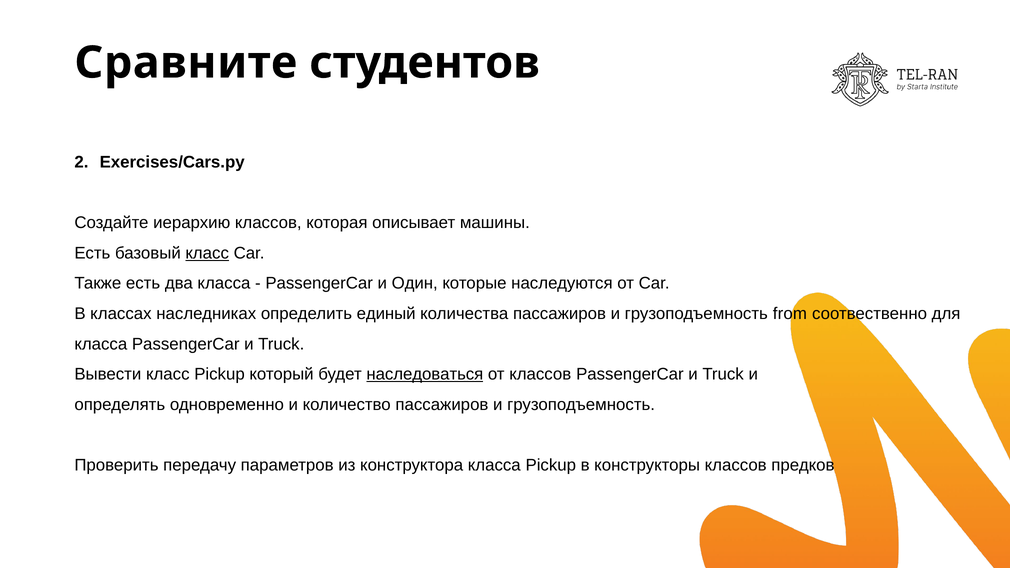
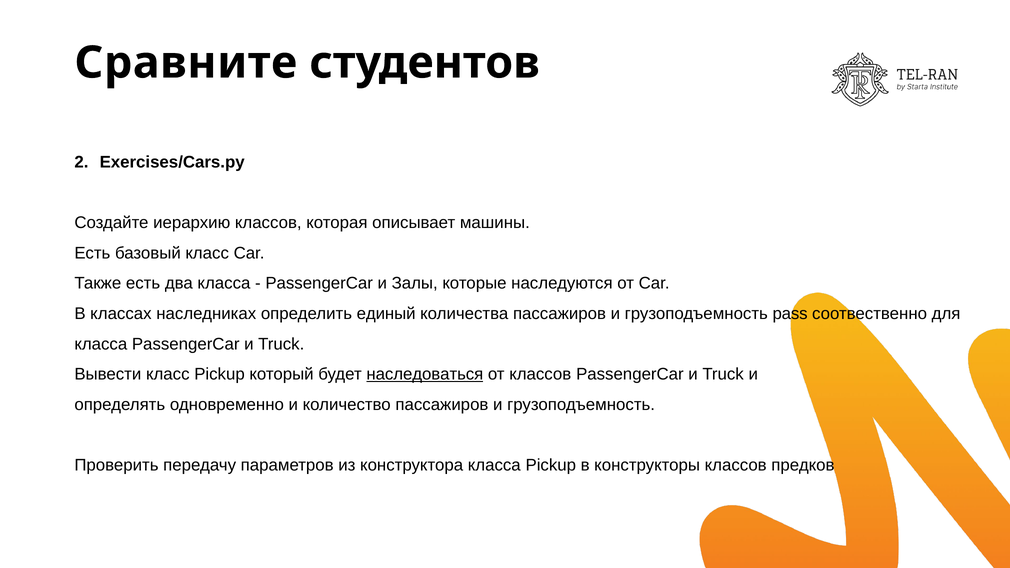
класс at (207, 253) underline: present -> none
Один: Один -> Залы
from: from -> pass
